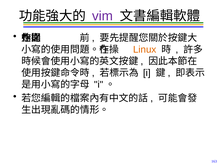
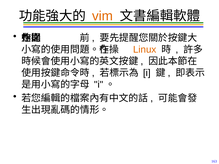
vim colour: purple -> orange
